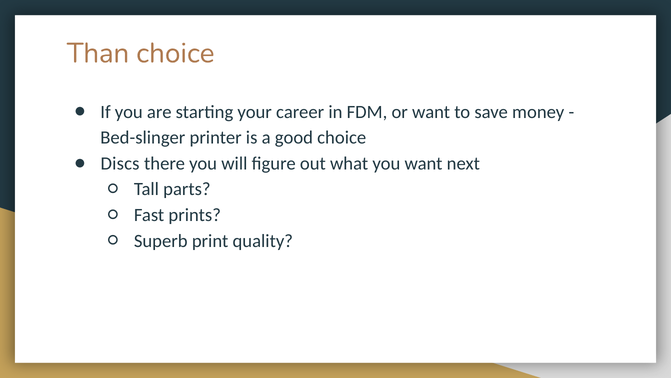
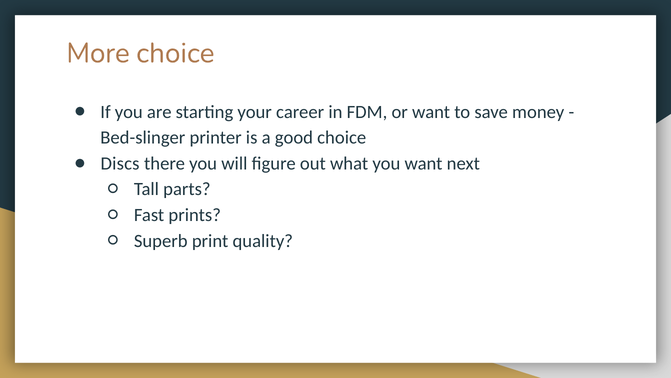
Than: Than -> More
